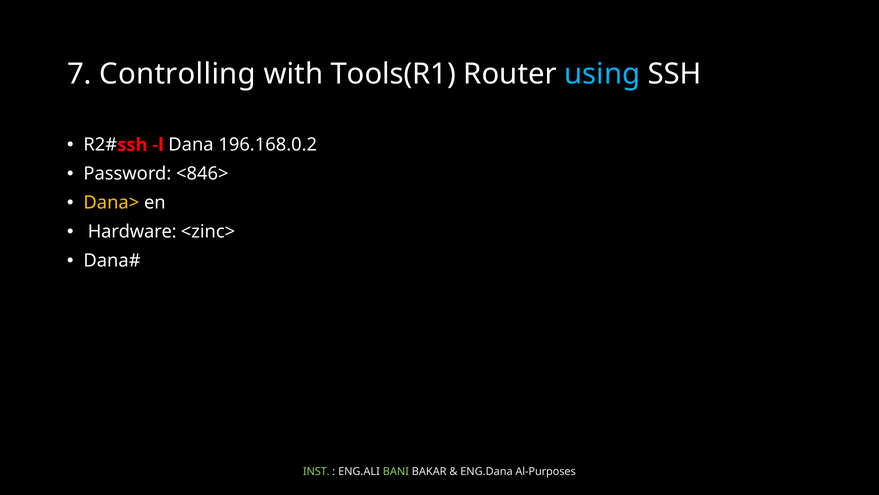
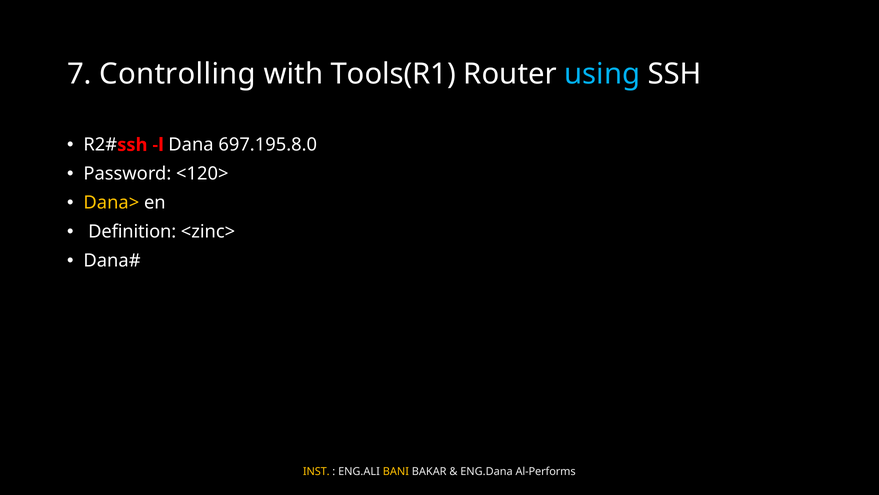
196.168.0.2: 196.168.0.2 -> 697.195.8.0
<846>: <846> -> <120>
Hardware: Hardware -> Definition
INST colour: light green -> yellow
BANI colour: light green -> yellow
Al-Purposes: Al-Purposes -> Al-Performs
